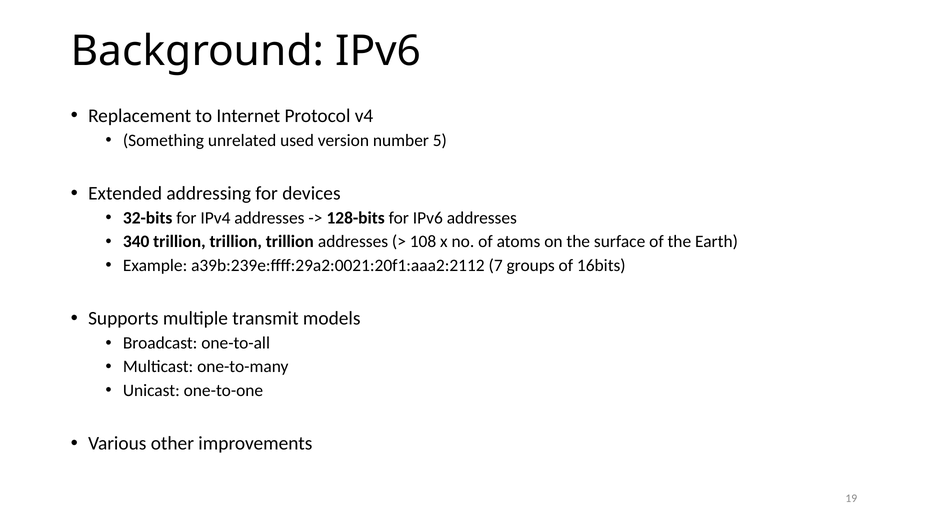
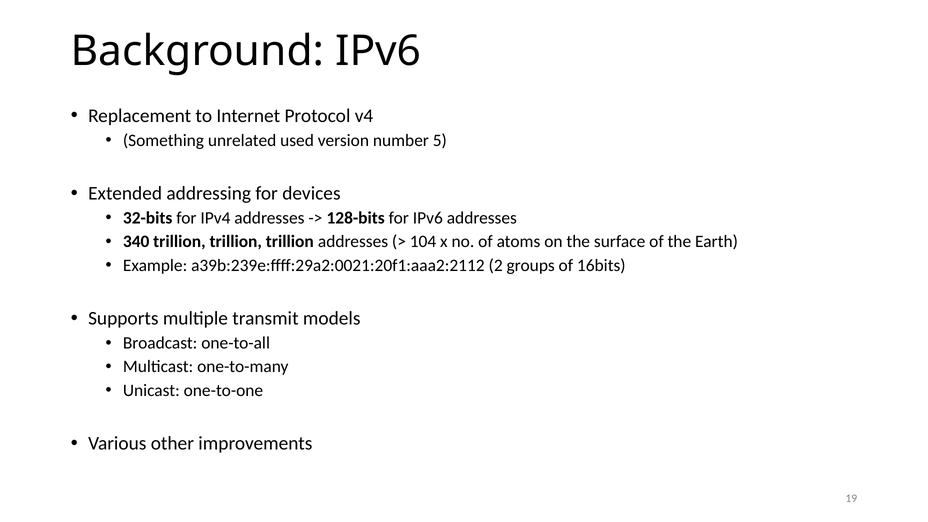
108: 108 -> 104
7: 7 -> 2
